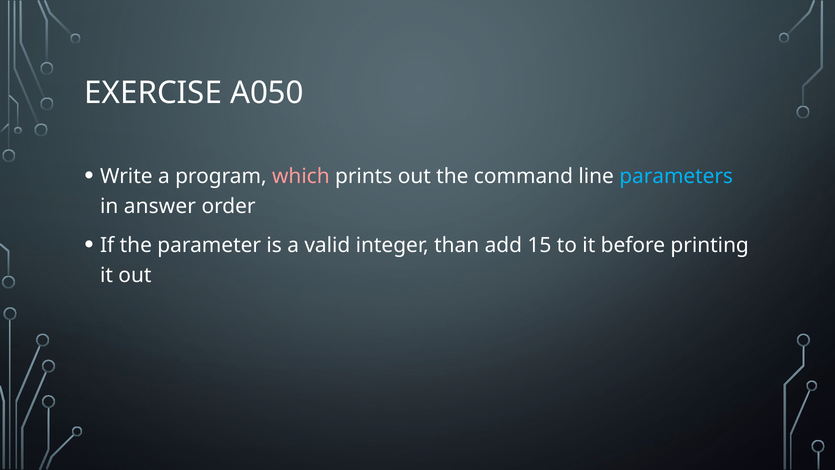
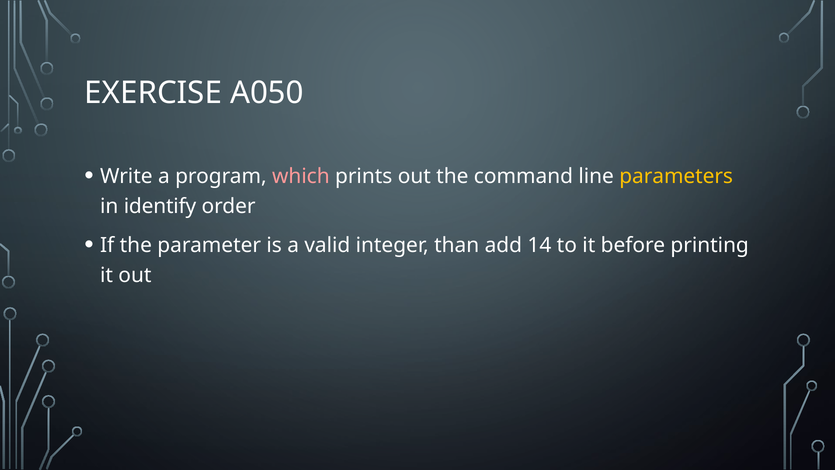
parameters colour: light blue -> yellow
answer: answer -> identify
15: 15 -> 14
